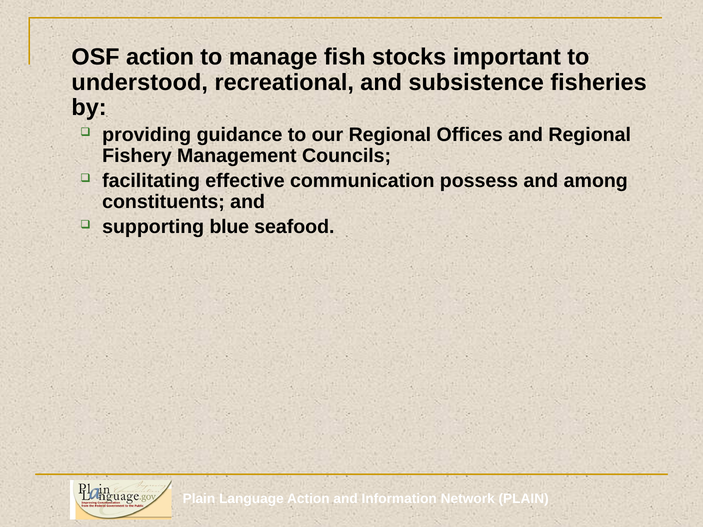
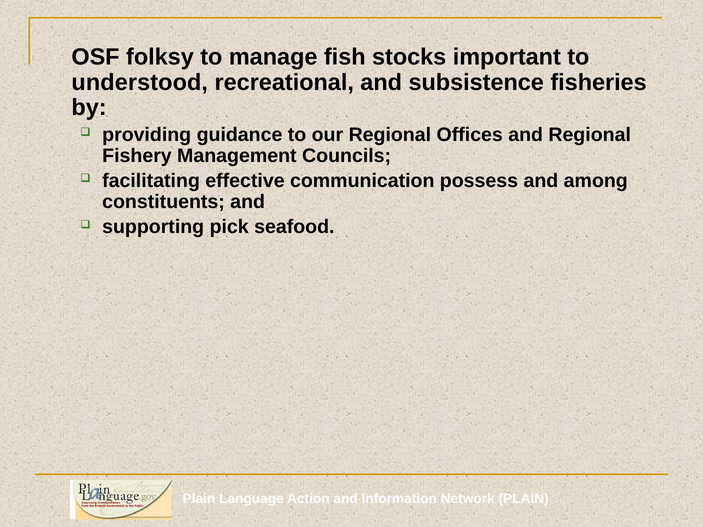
OSF action: action -> folksy
blue: blue -> pick
